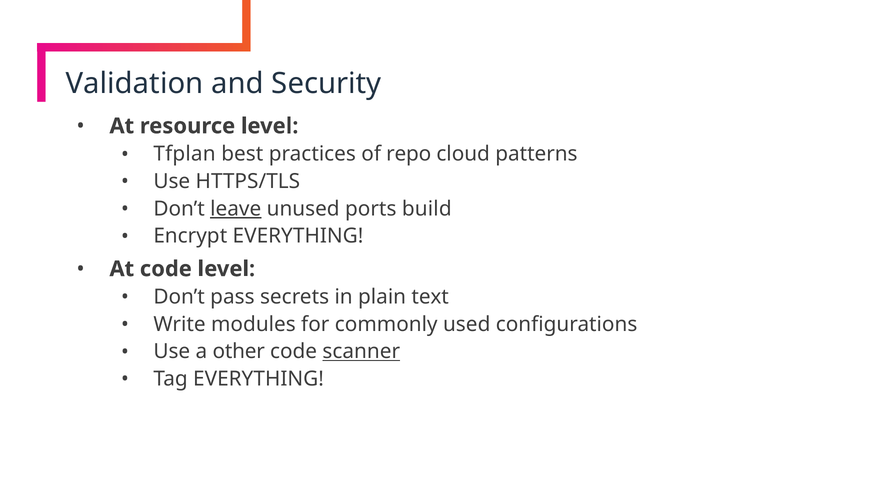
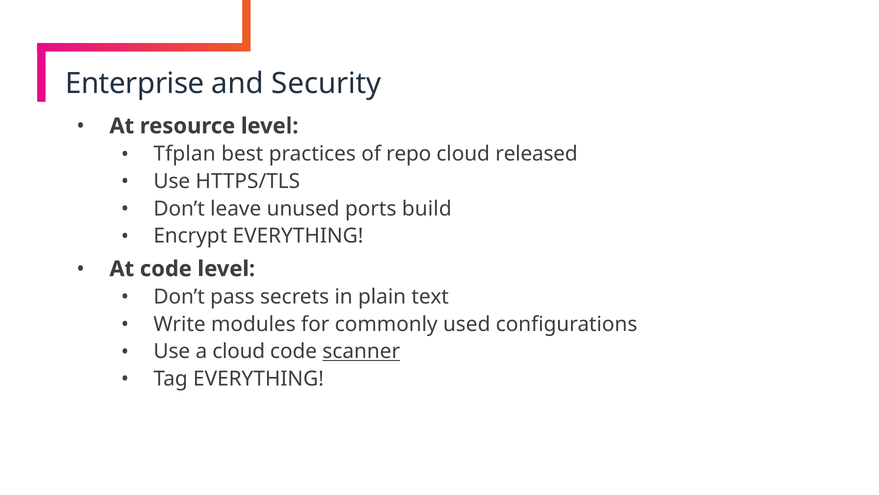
Validation: Validation -> Enterprise
patterns: patterns -> released
leave underline: present -> none
a other: other -> cloud
